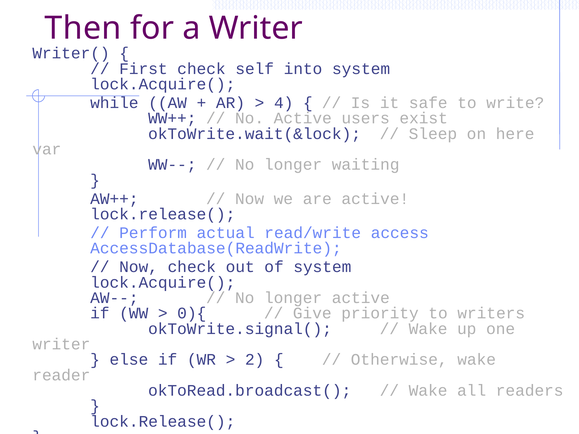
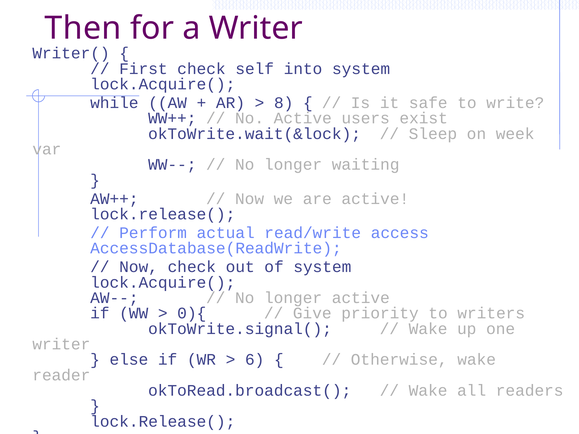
4: 4 -> 8
here: here -> week
2: 2 -> 6
